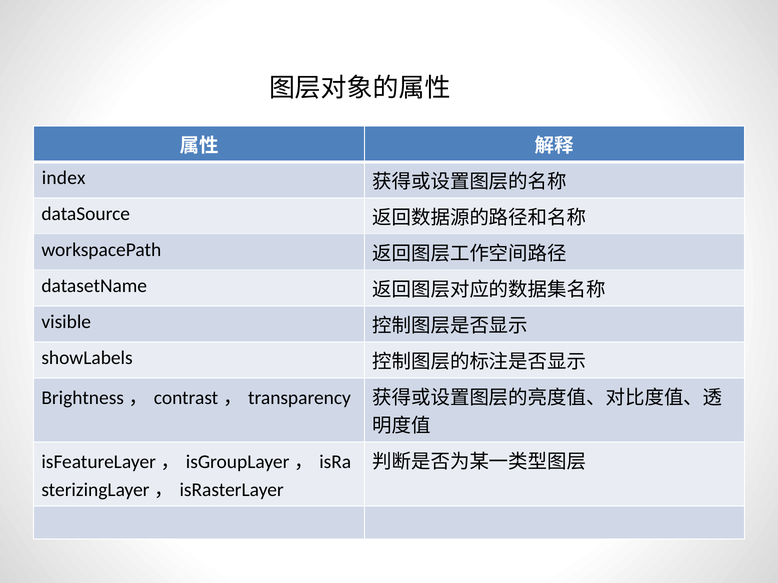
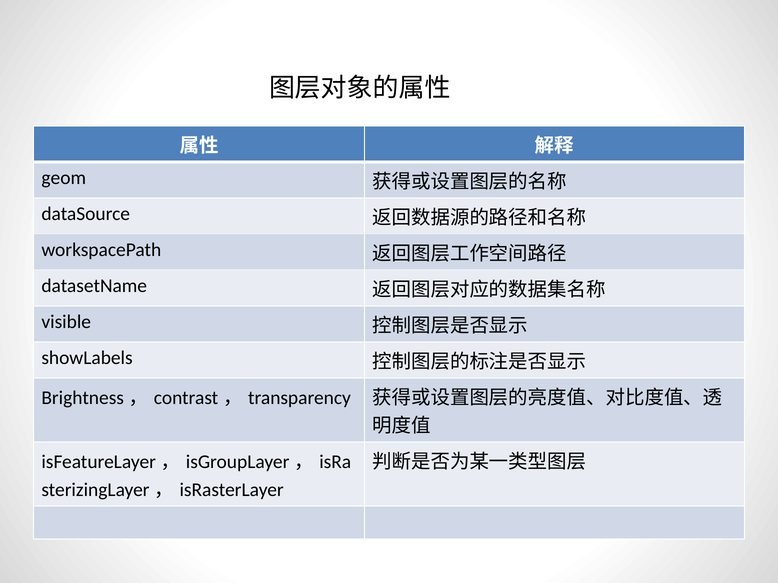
index: index -> geom
